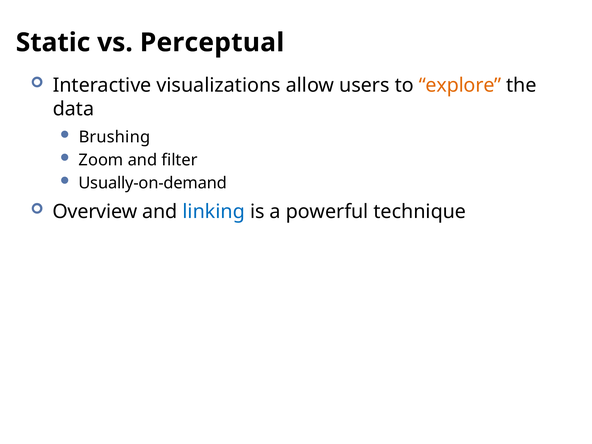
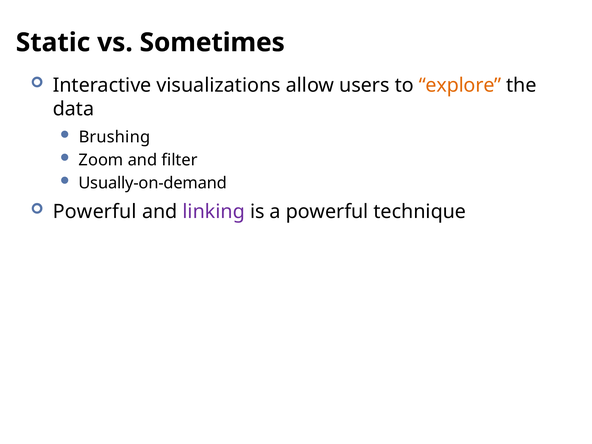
Perceptual: Perceptual -> Sometimes
Overview at (95, 212): Overview -> Powerful
linking colour: blue -> purple
